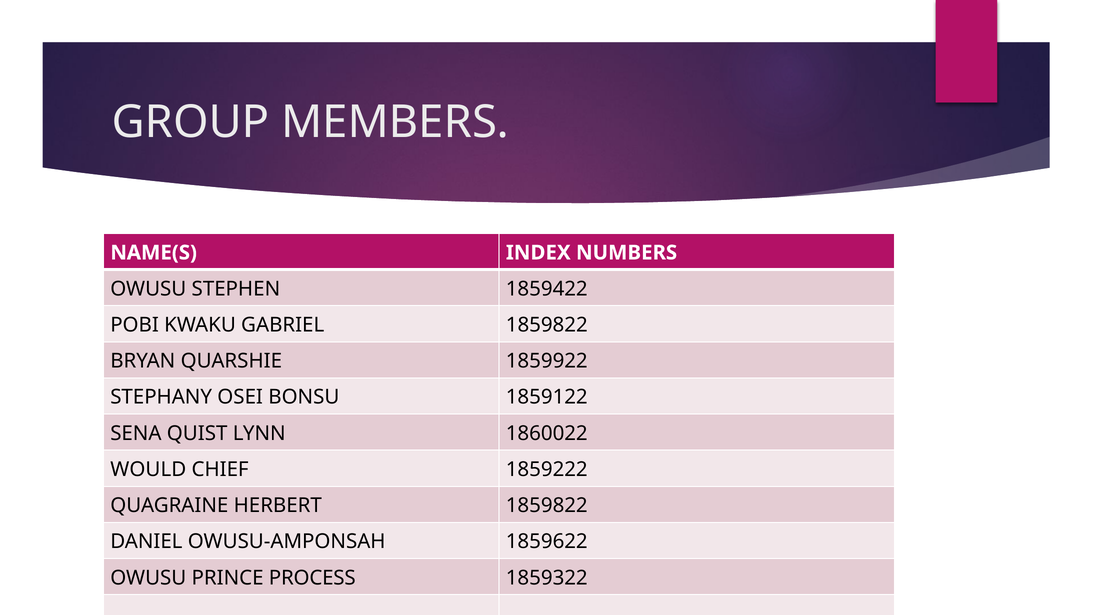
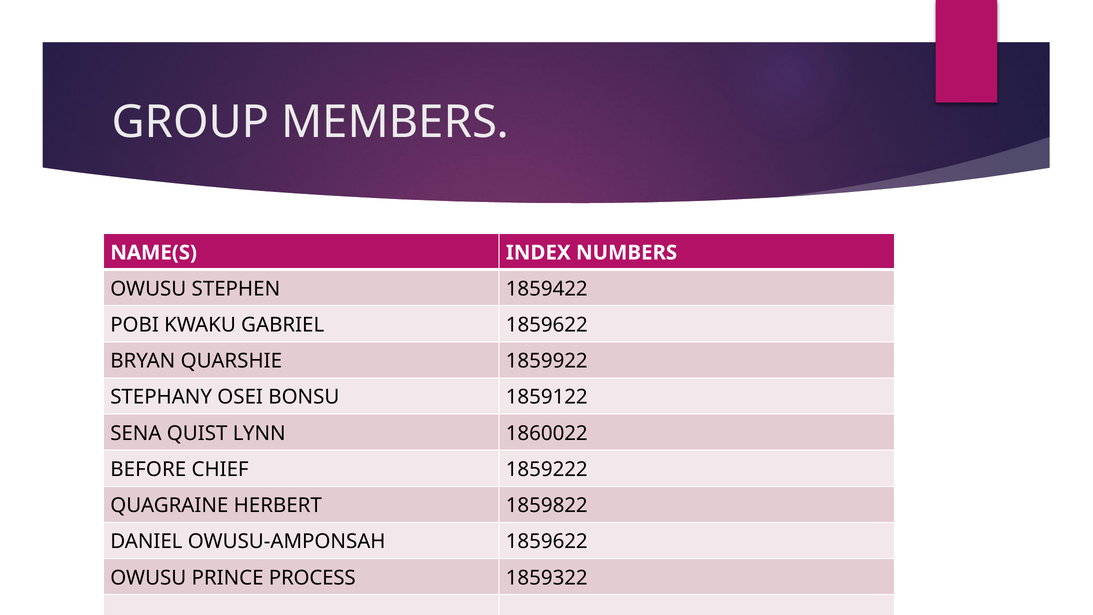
GABRIEL 1859822: 1859822 -> 1859622
WOULD: WOULD -> BEFORE
